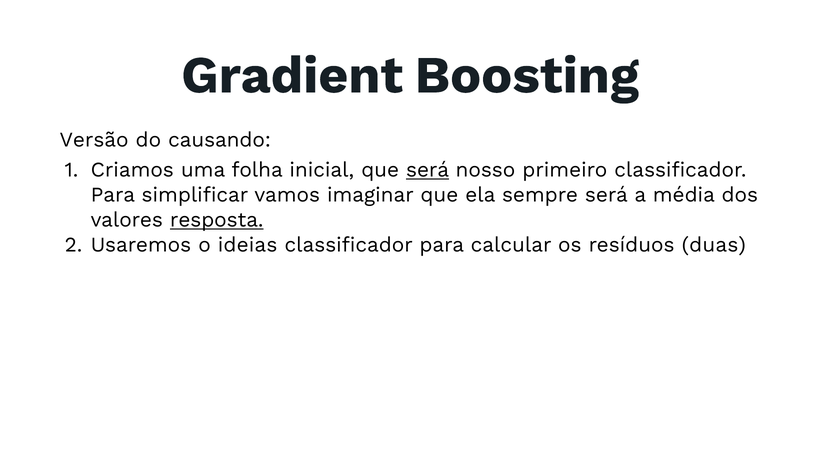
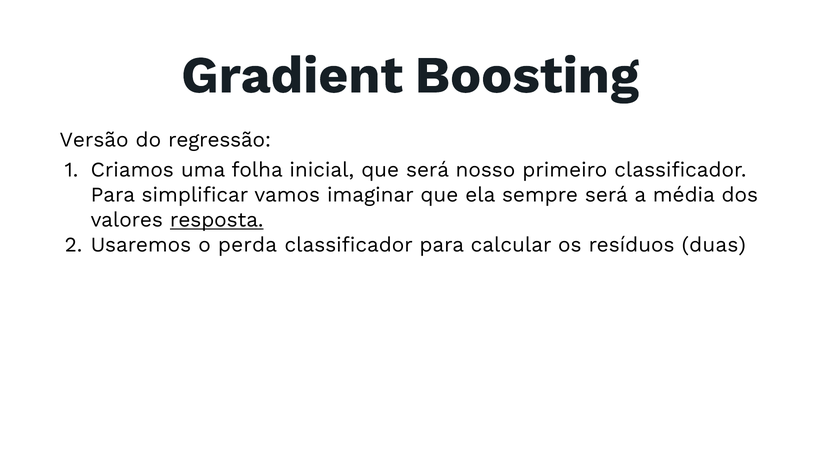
causando: causando -> regressão
será at (428, 170) underline: present -> none
ideias: ideias -> perda
